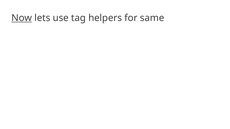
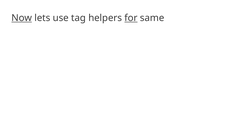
for underline: none -> present
